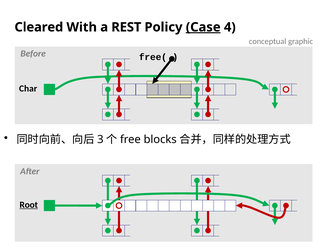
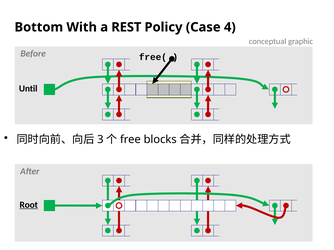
Cleared: Cleared -> Bottom
Case underline: present -> none
Char: Char -> Until
